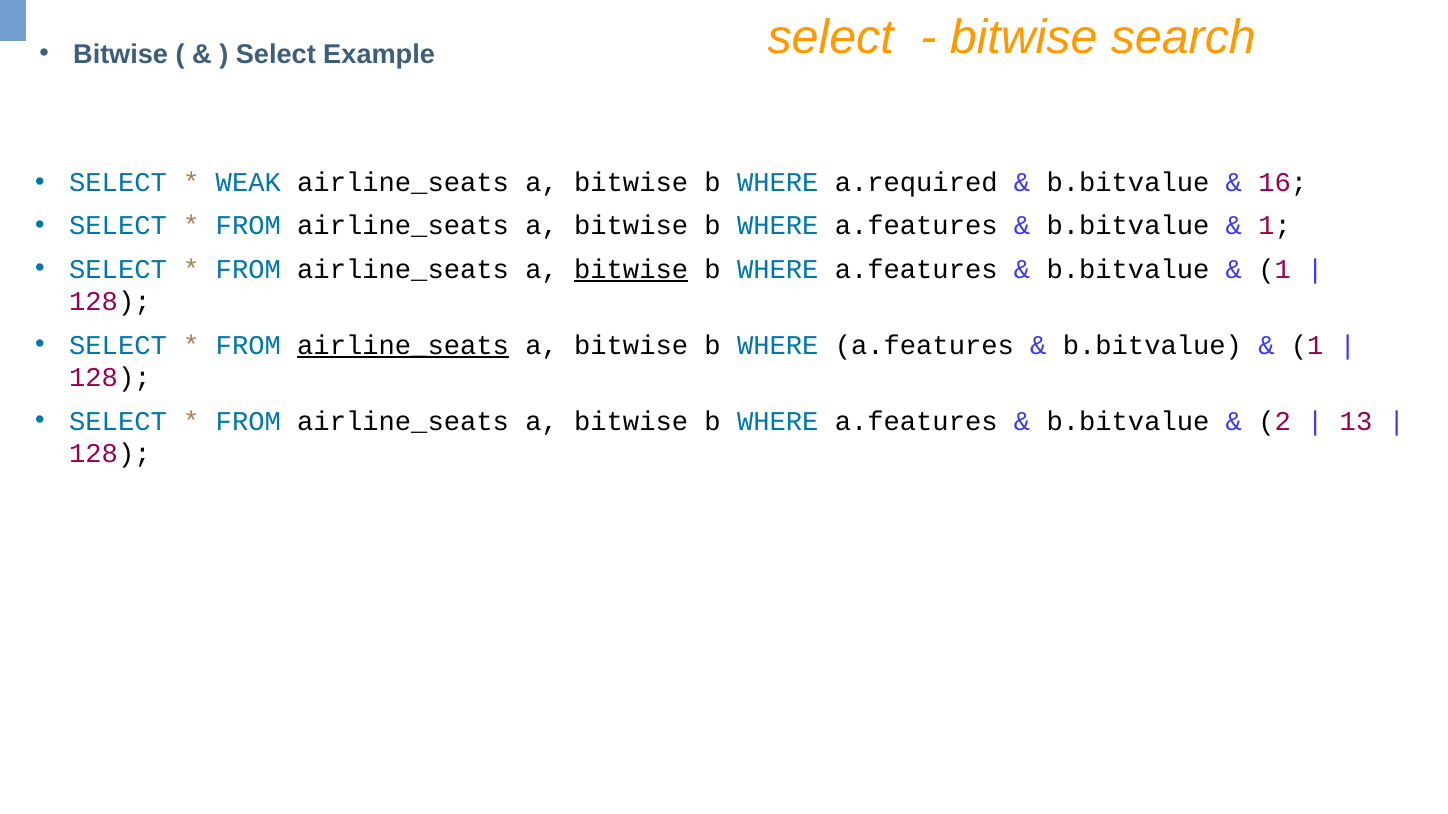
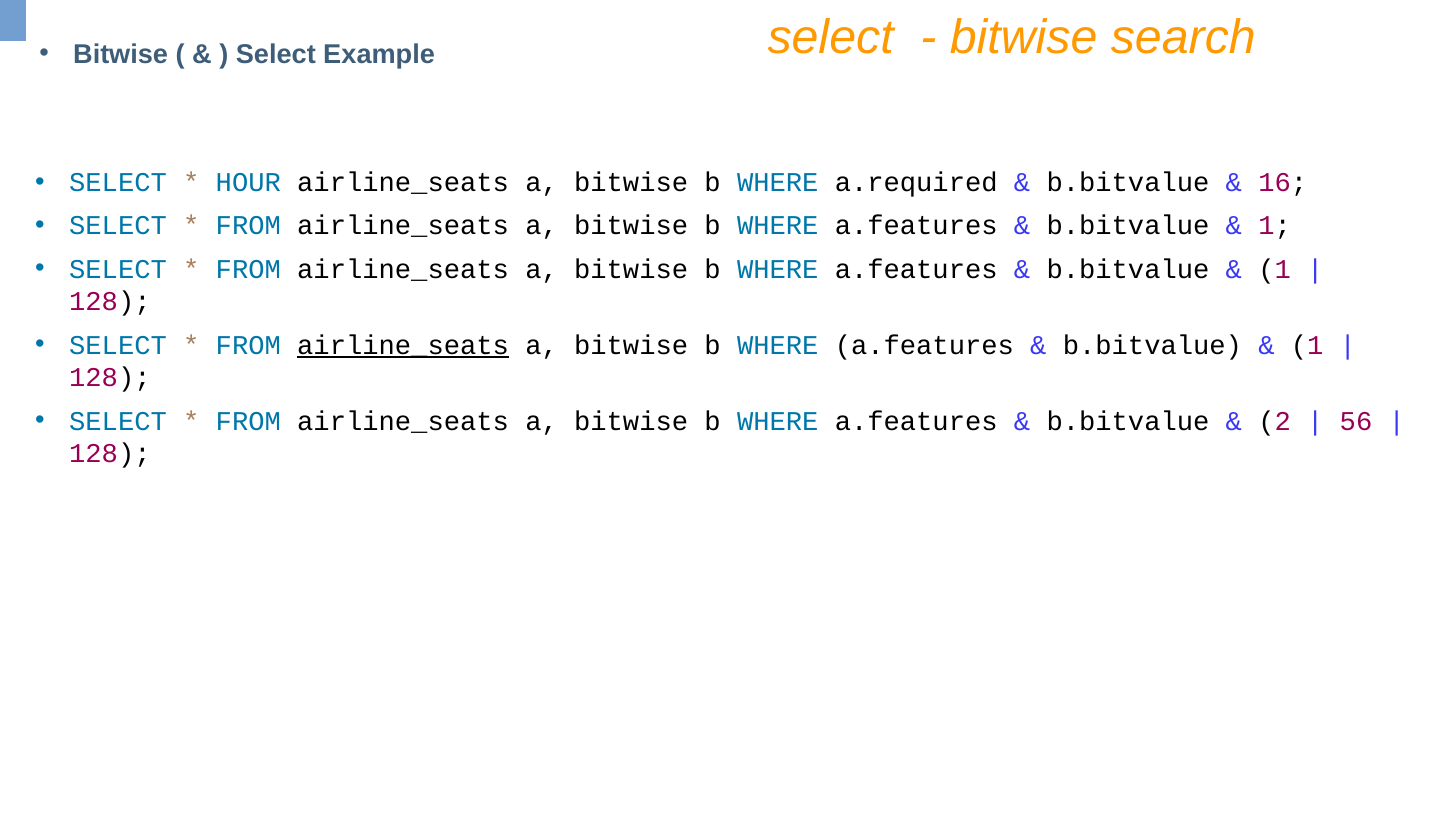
WEAK: WEAK -> HOUR
bitwise at (631, 270) underline: present -> none
13: 13 -> 56
